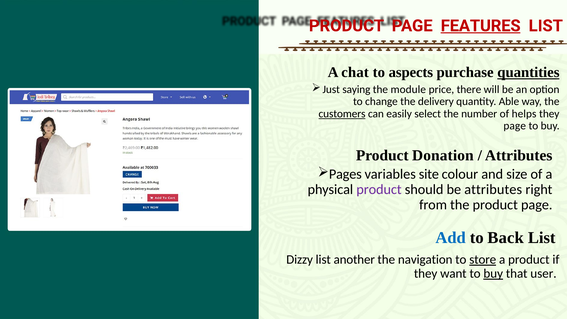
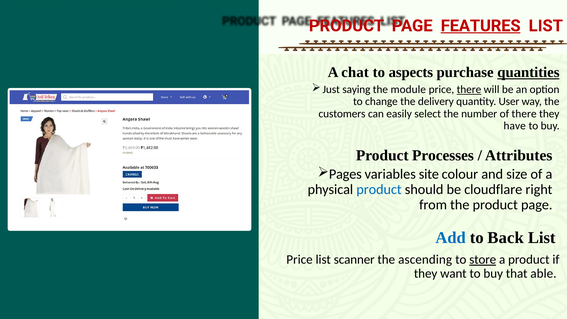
there at (469, 89) underline: none -> present
Able: Able -> User
customers underline: present -> none
of helps: helps -> there
page at (515, 126): page -> have
Donation: Donation -> Processes
product at (379, 189) colour: purple -> blue
be attributes: attributes -> cloudflare
Dizzy at (300, 259): Dizzy -> Price
another: another -> scanner
navigation: navigation -> ascending
buy at (493, 274) underline: present -> none
user: user -> able
